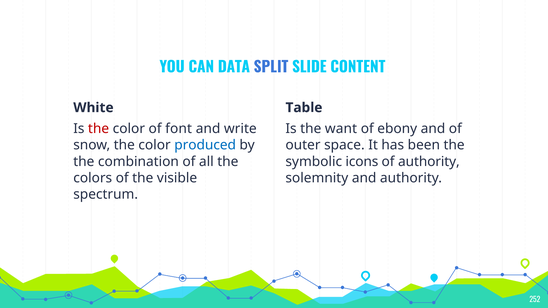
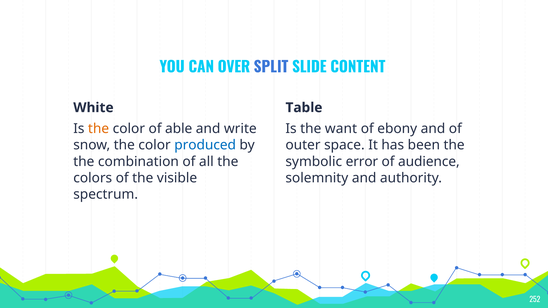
DATA: DATA -> OVER
the at (99, 129) colour: red -> orange
font: font -> able
icons: icons -> error
of authority: authority -> audience
